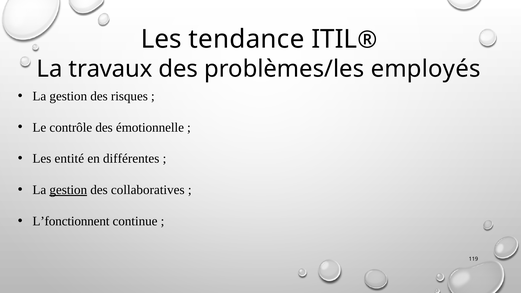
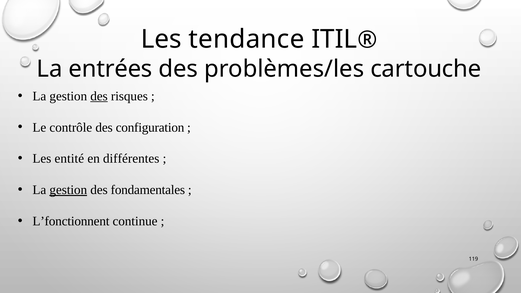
travaux: travaux -> entrées
employés: employés -> cartouche
des at (99, 96) underline: none -> present
émotionnelle: émotionnelle -> configuration
collaboratives: collaboratives -> fondamentales
